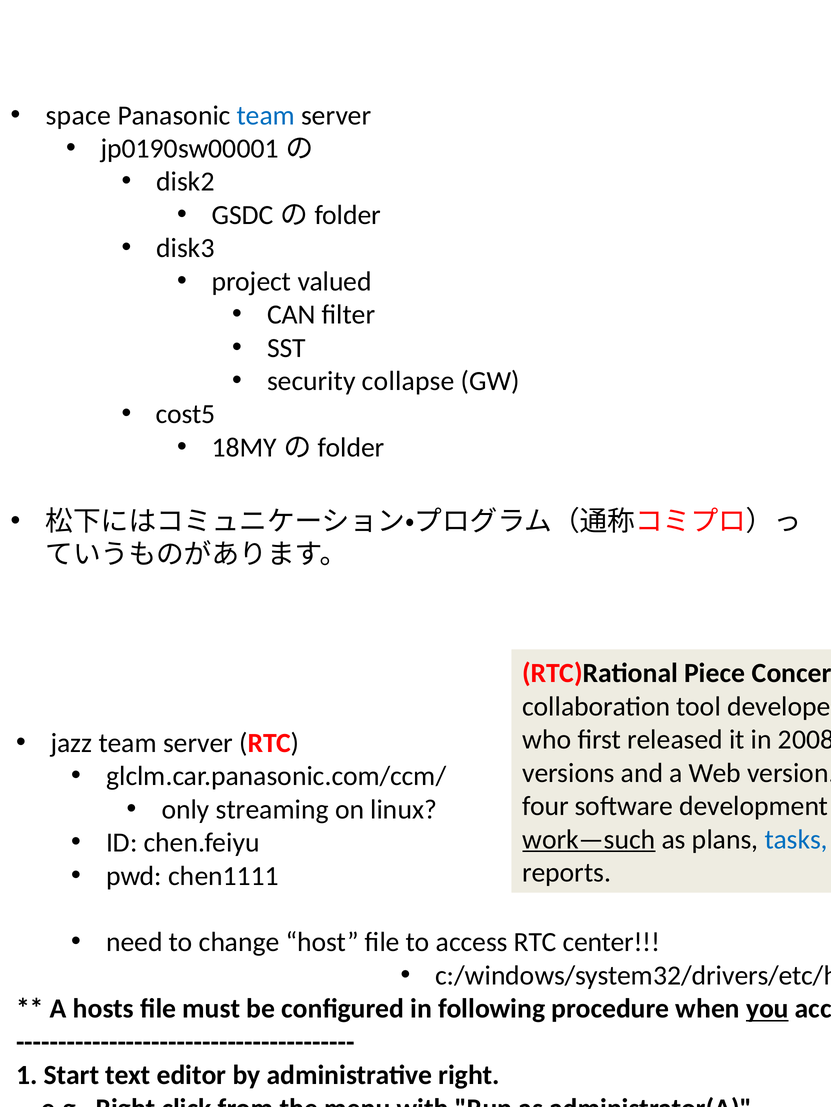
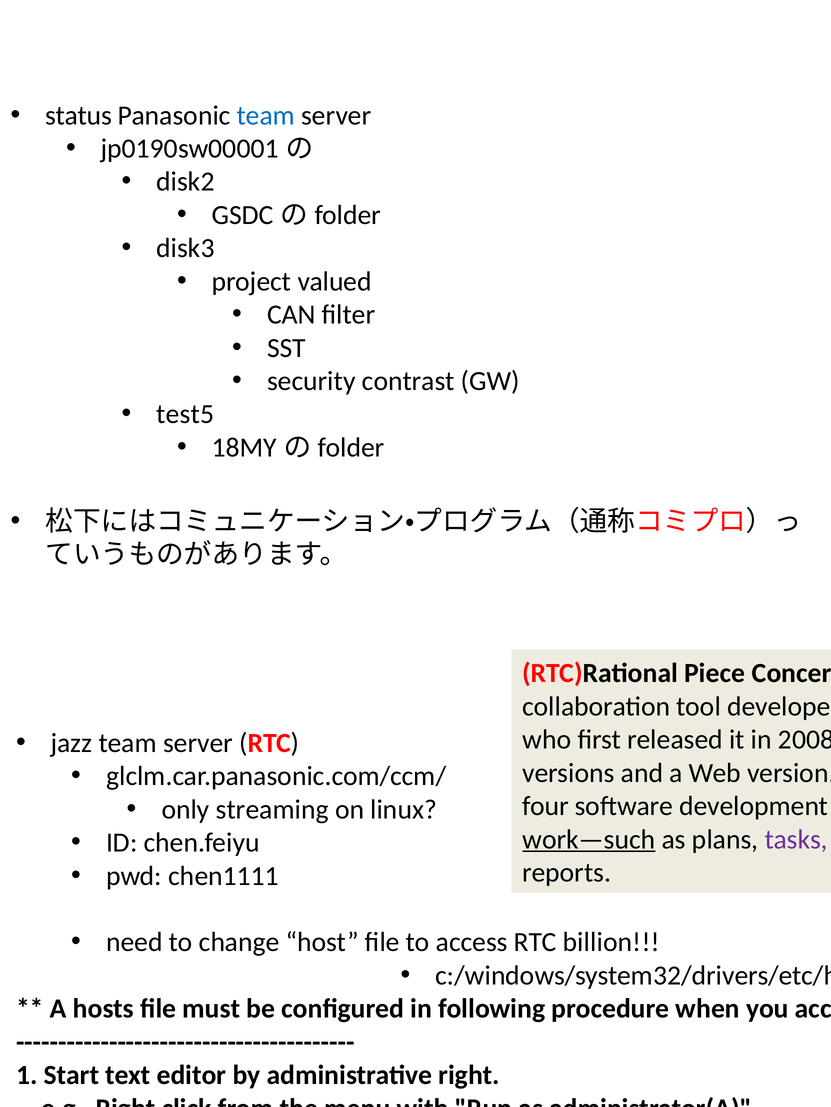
space: space -> status
collapse: collapse -> contrast
cost5: cost5 -> test5
tasks colour: blue -> purple
center: center -> billion
you underline: present -> none
